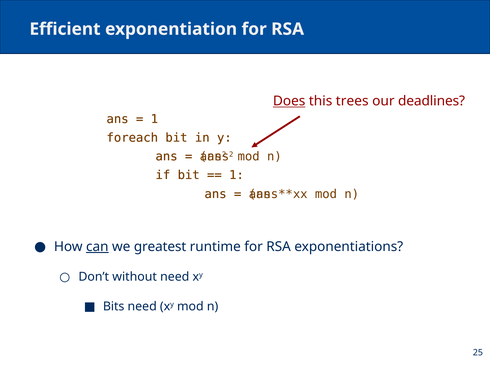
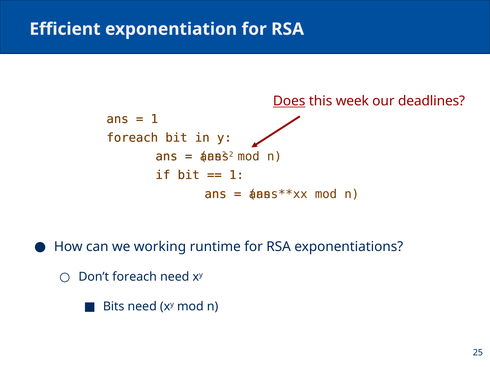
trees: trees -> week
can underline: present -> none
greatest: greatest -> working
Don’t without: without -> foreach
